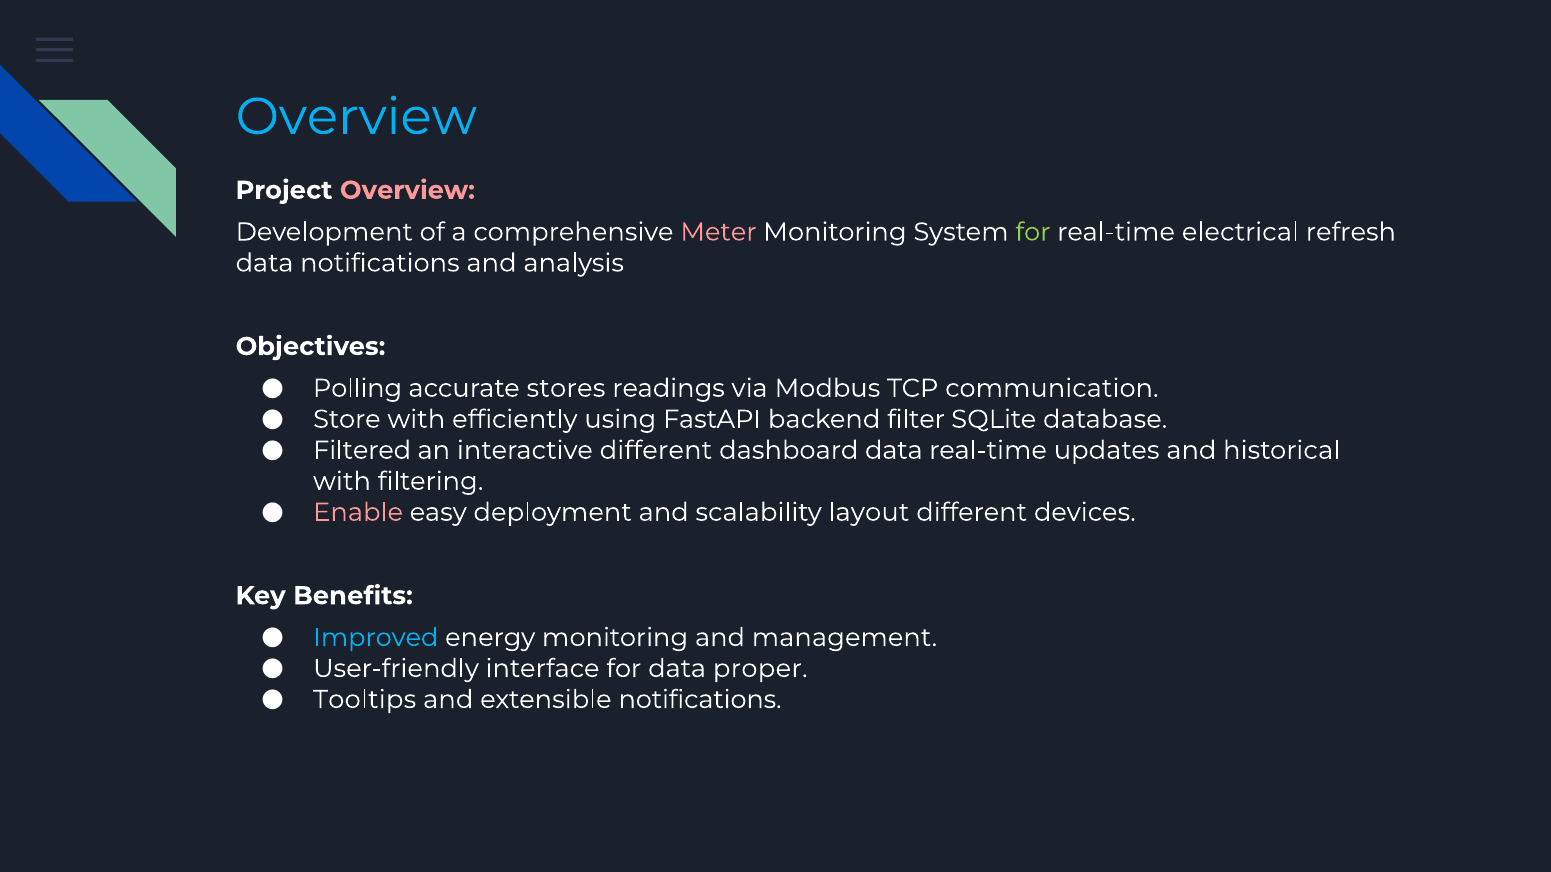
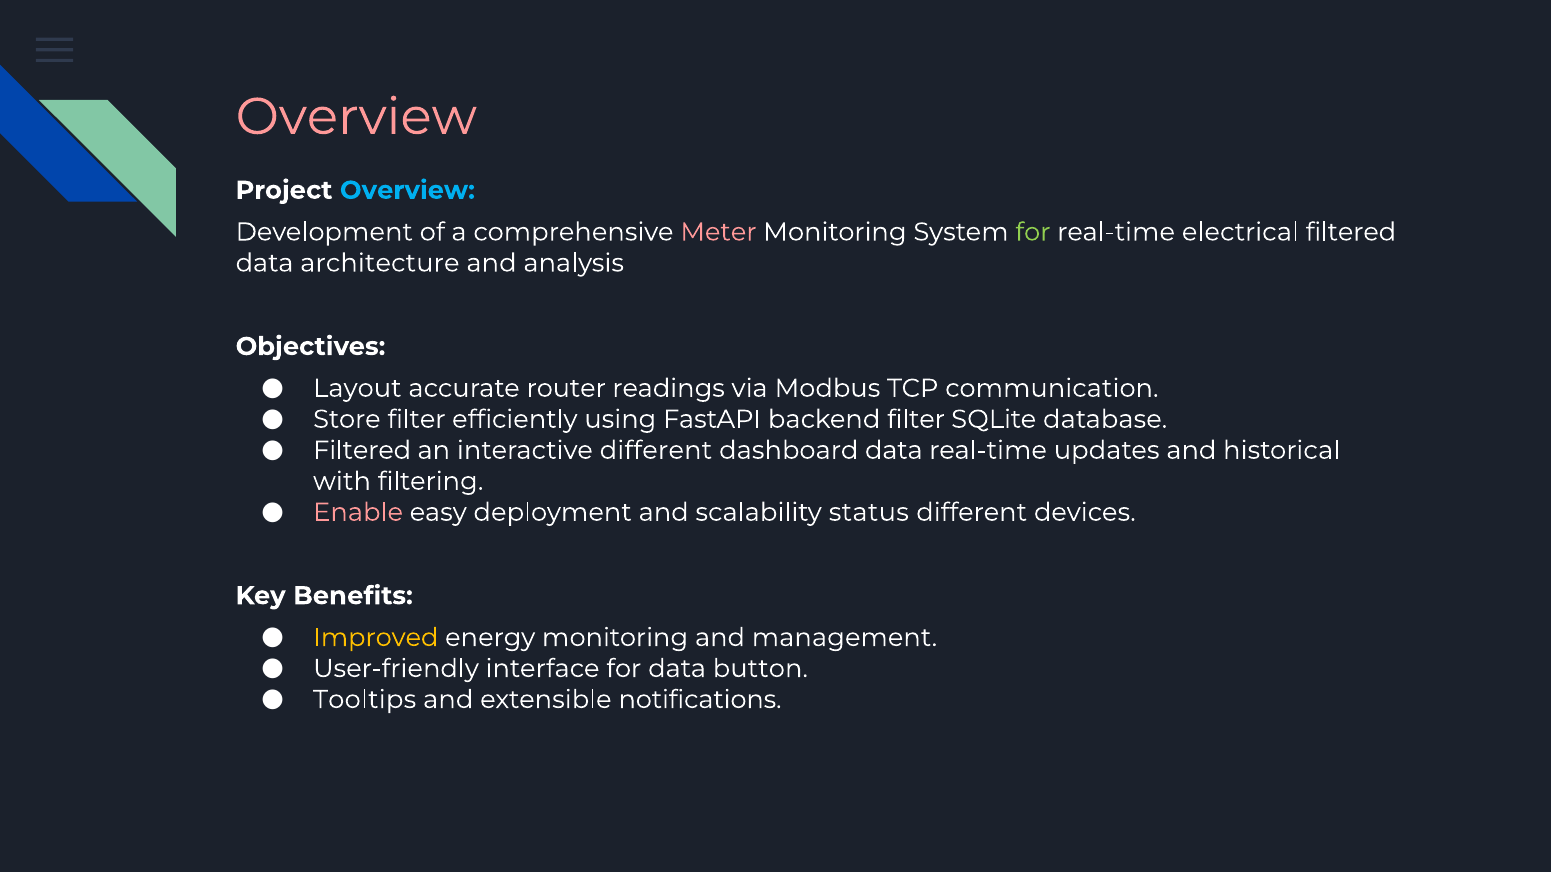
Overview at (356, 117) colour: light blue -> pink
Overview at (407, 190) colour: pink -> light blue
electrical refresh: refresh -> filtered
data notifications: notifications -> architecture
Polling: Polling -> Layout
stores: stores -> router
Store with: with -> filter
layout: layout -> status
Improved colour: light blue -> yellow
proper: proper -> button
